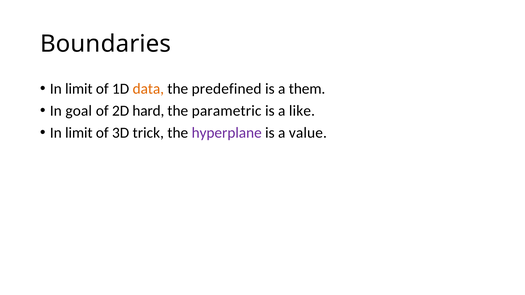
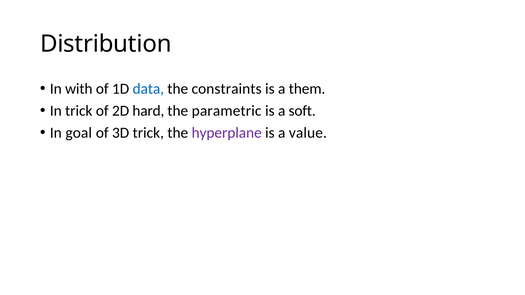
Boundaries: Boundaries -> Distribution
limit at (79, 89): limit -> with
data colour: orange -> blue
predefined: predefined -> constraints
In goal: goal -> trick
like: like -> soft
limit at (79, 133): limit -> goal
